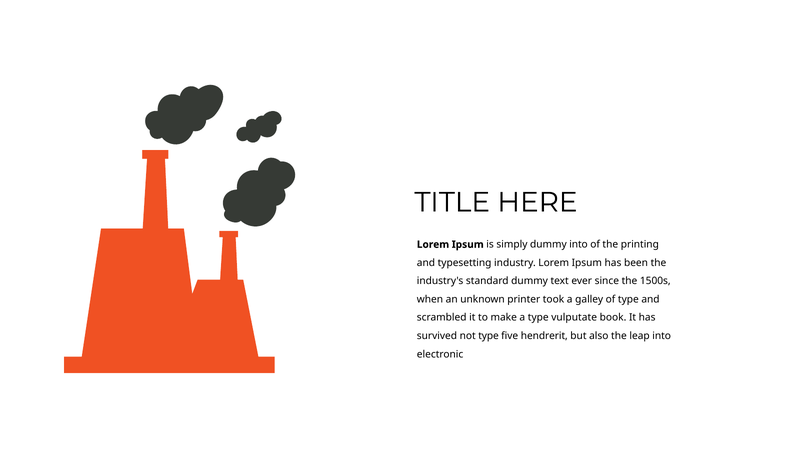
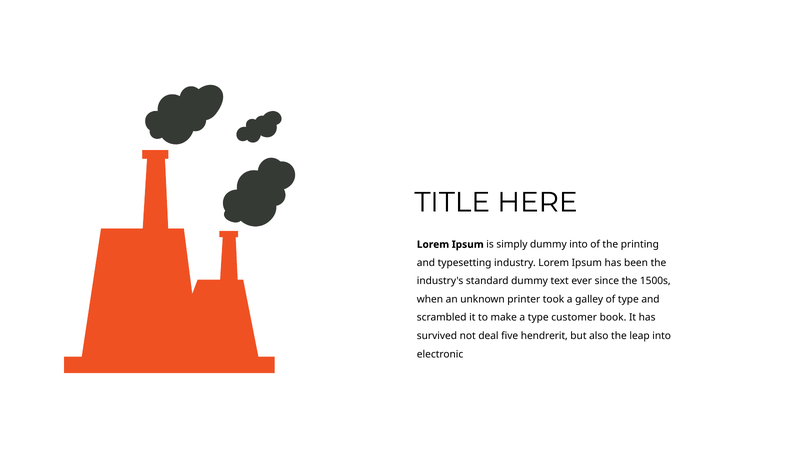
vulputate: vulputate -> customer
not type: type -> deal
